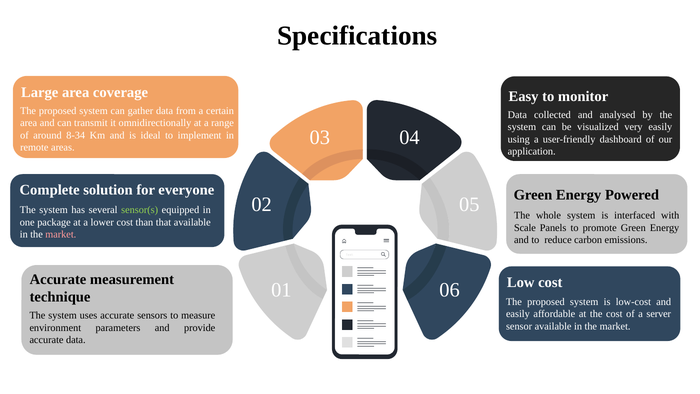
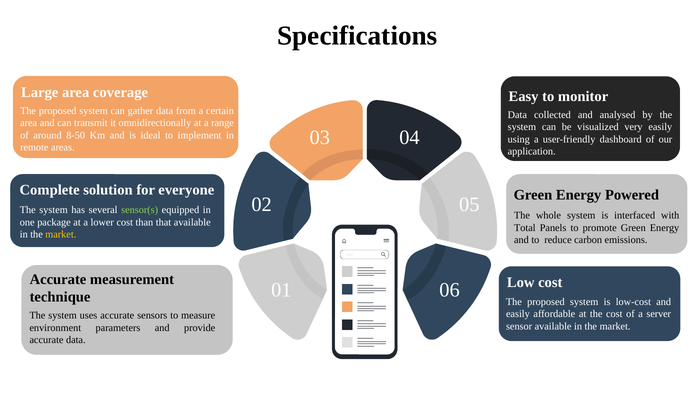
8-34: 8-34 -> 8-50
Scale: Scale -> Total
market at (61, 234) colour: pink -> yellow
